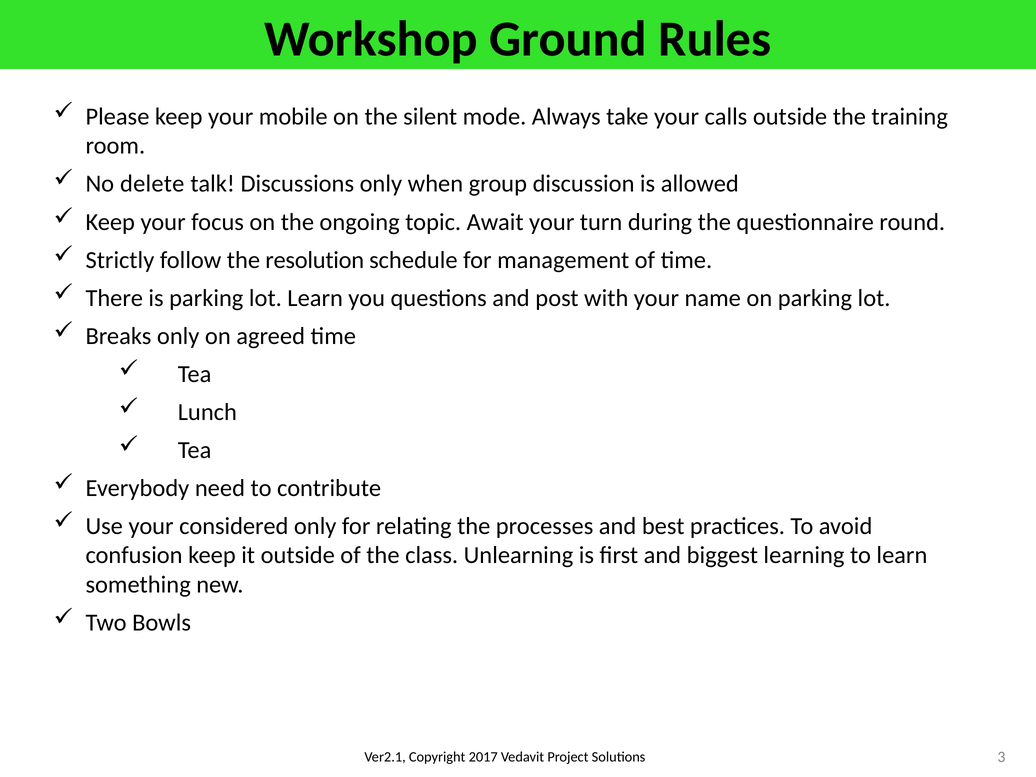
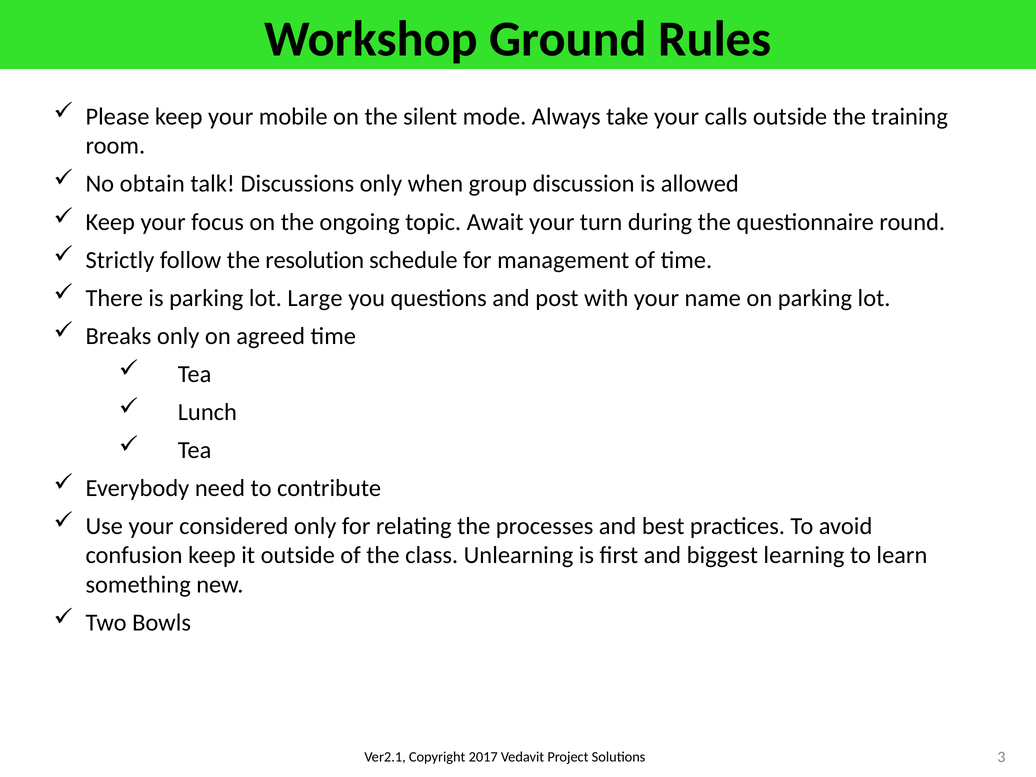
delete: delete -> obtain
lot Learn: Learn -> Large
